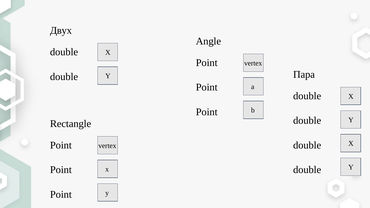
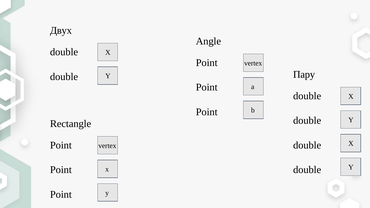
Пара: Пара -> Пару
